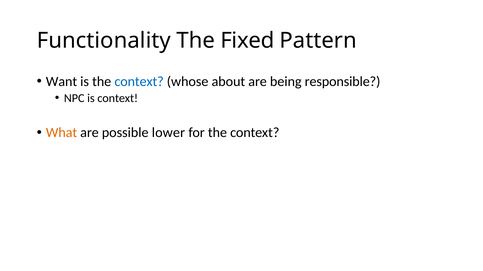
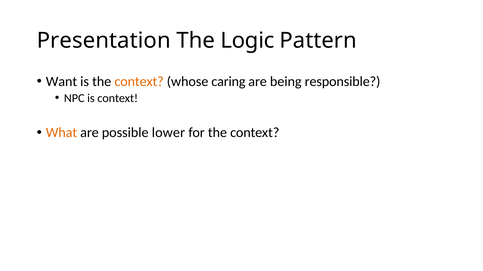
Functionality: Functionality -> Presentation
Fixed: Fixed -> Logic
context at (139, 82) colour: blue -> orange
about: about -> caring
